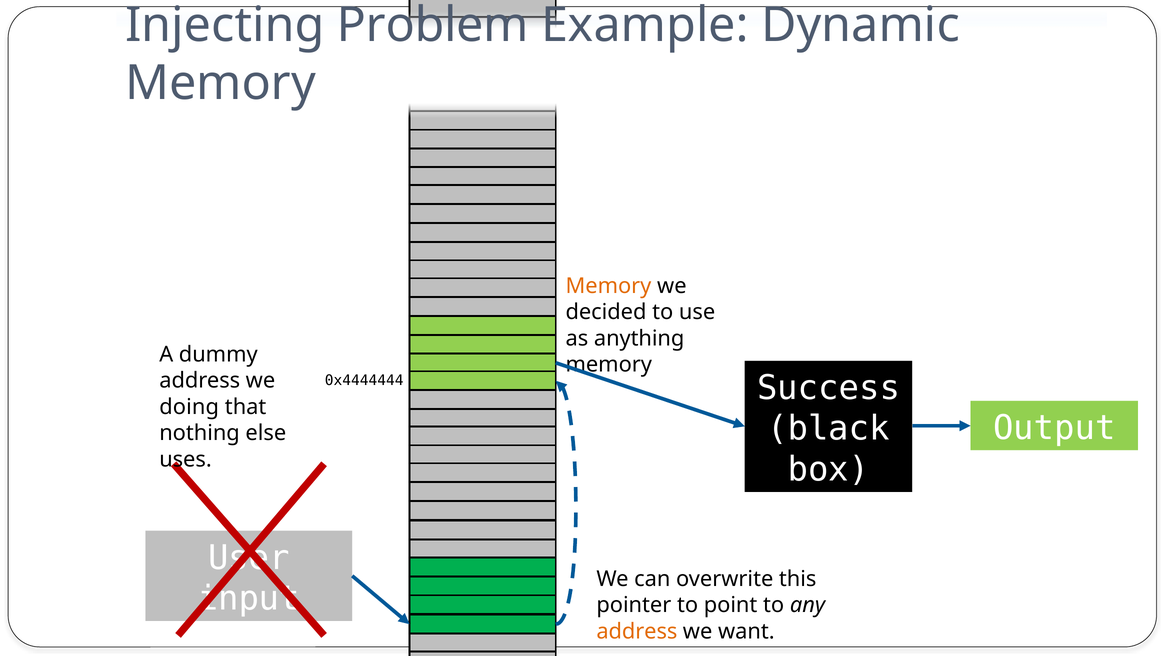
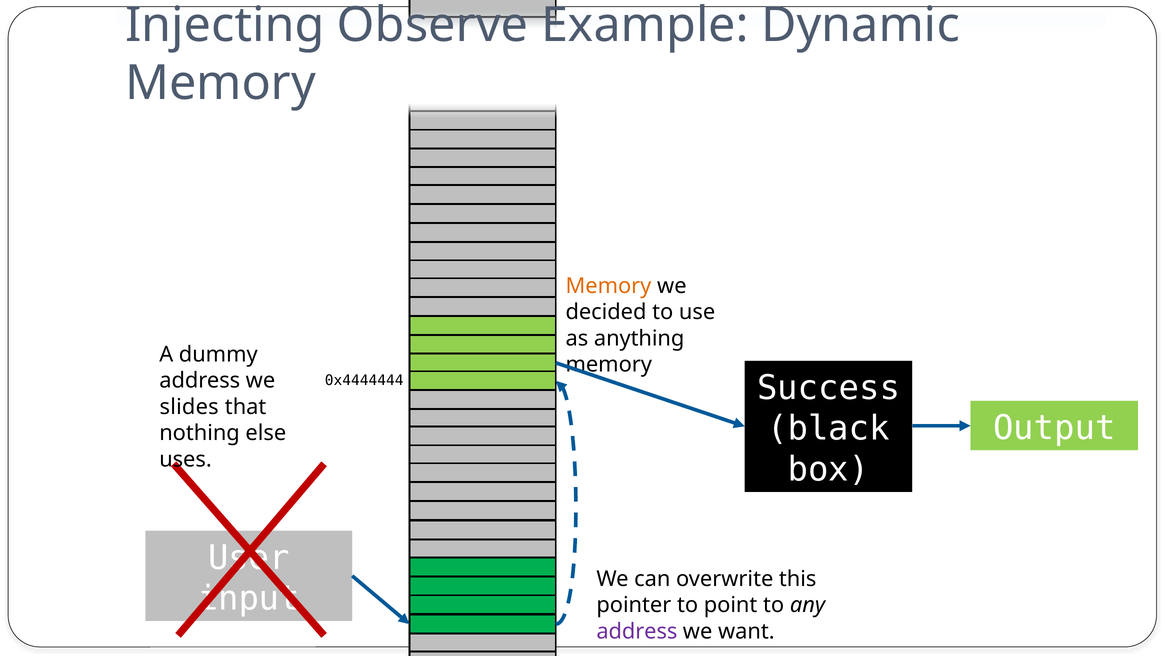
Problem: Problem -> Observe
doing: doing -> slides
address at (637, 631) colour: orange -> purple
